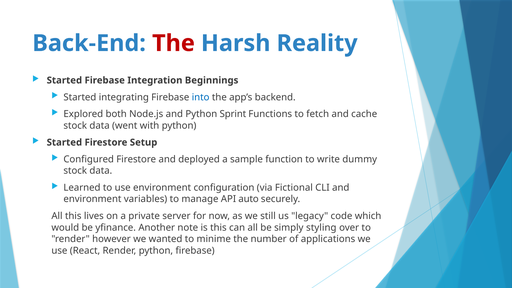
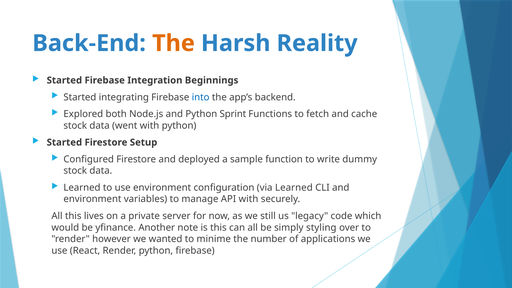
The at (173, 43) colour: red -> orange
via Fictional: Fictional -> Learned
API auto: auto -> with
